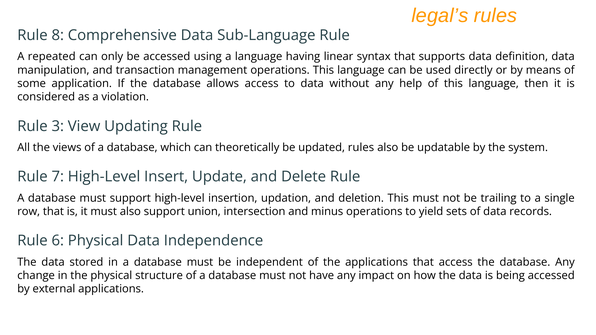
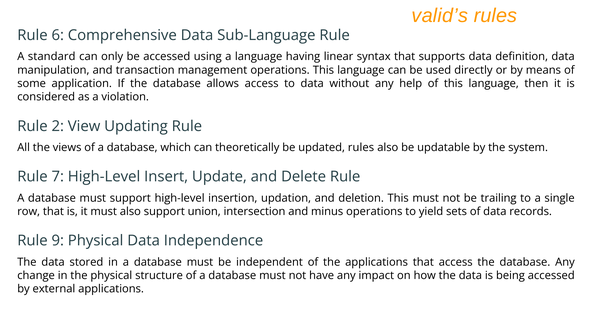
legal’s: legal’s -> valid’s
8: 8 -> 6
repeated: repeated -> standard
3: 3 -> 2
6: 6 -> 9
